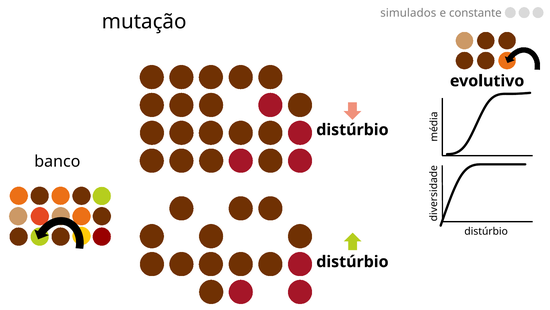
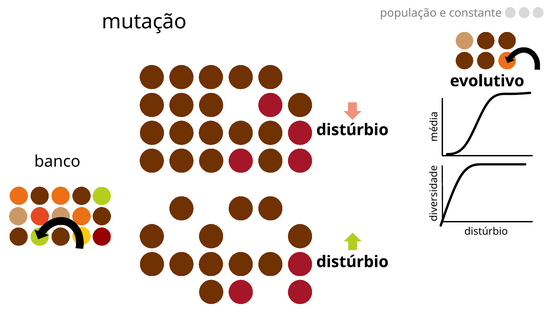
simulados: simulados -> população
